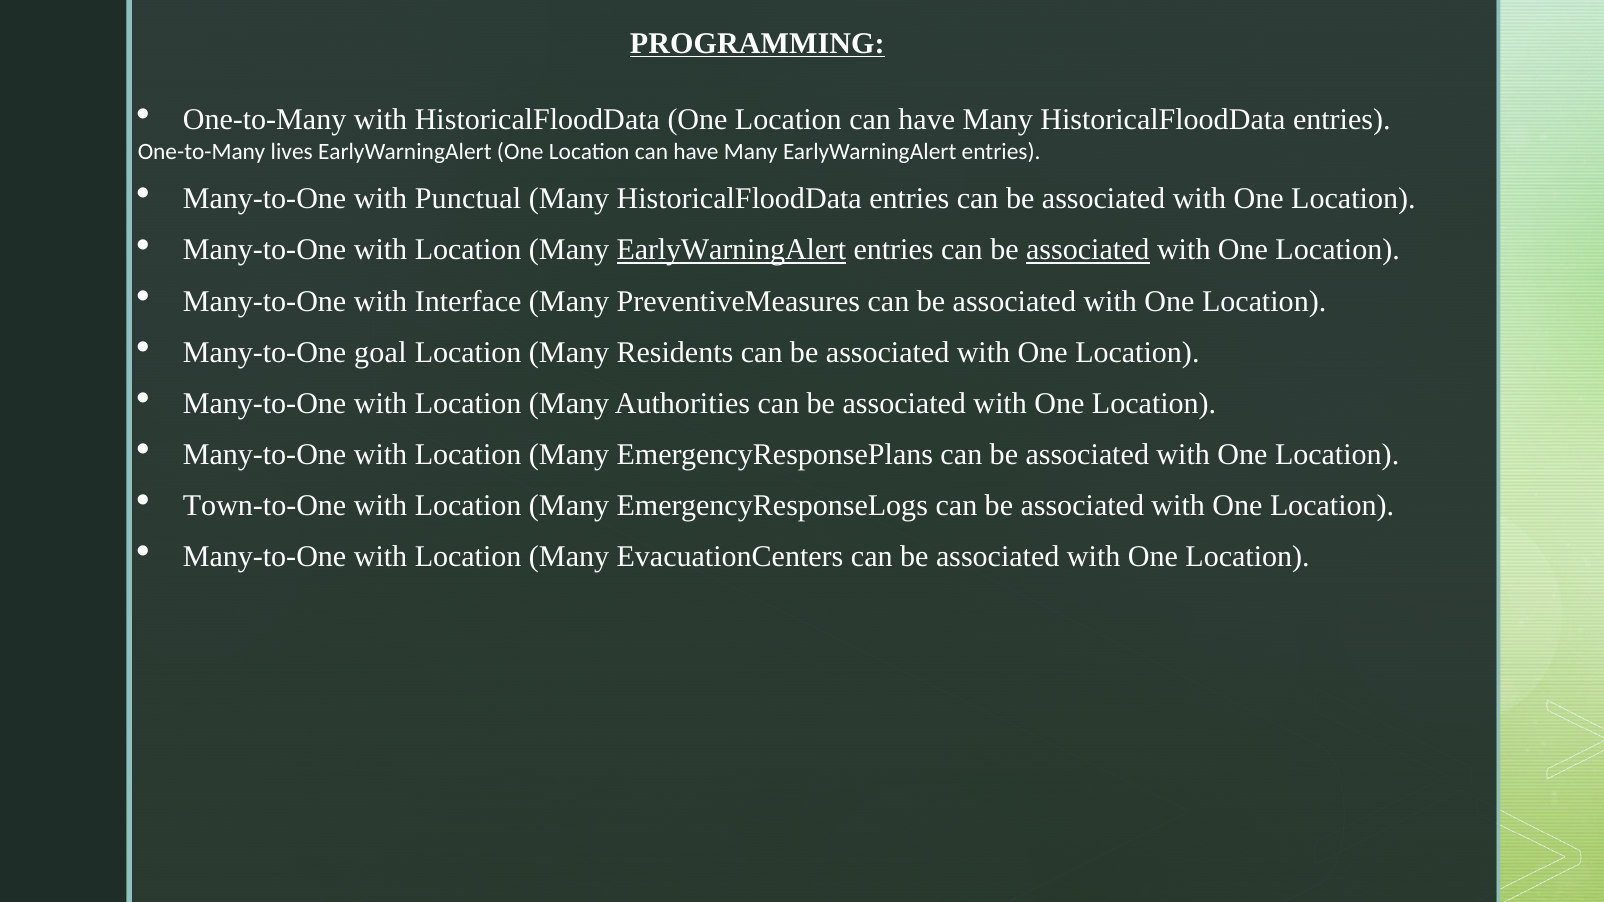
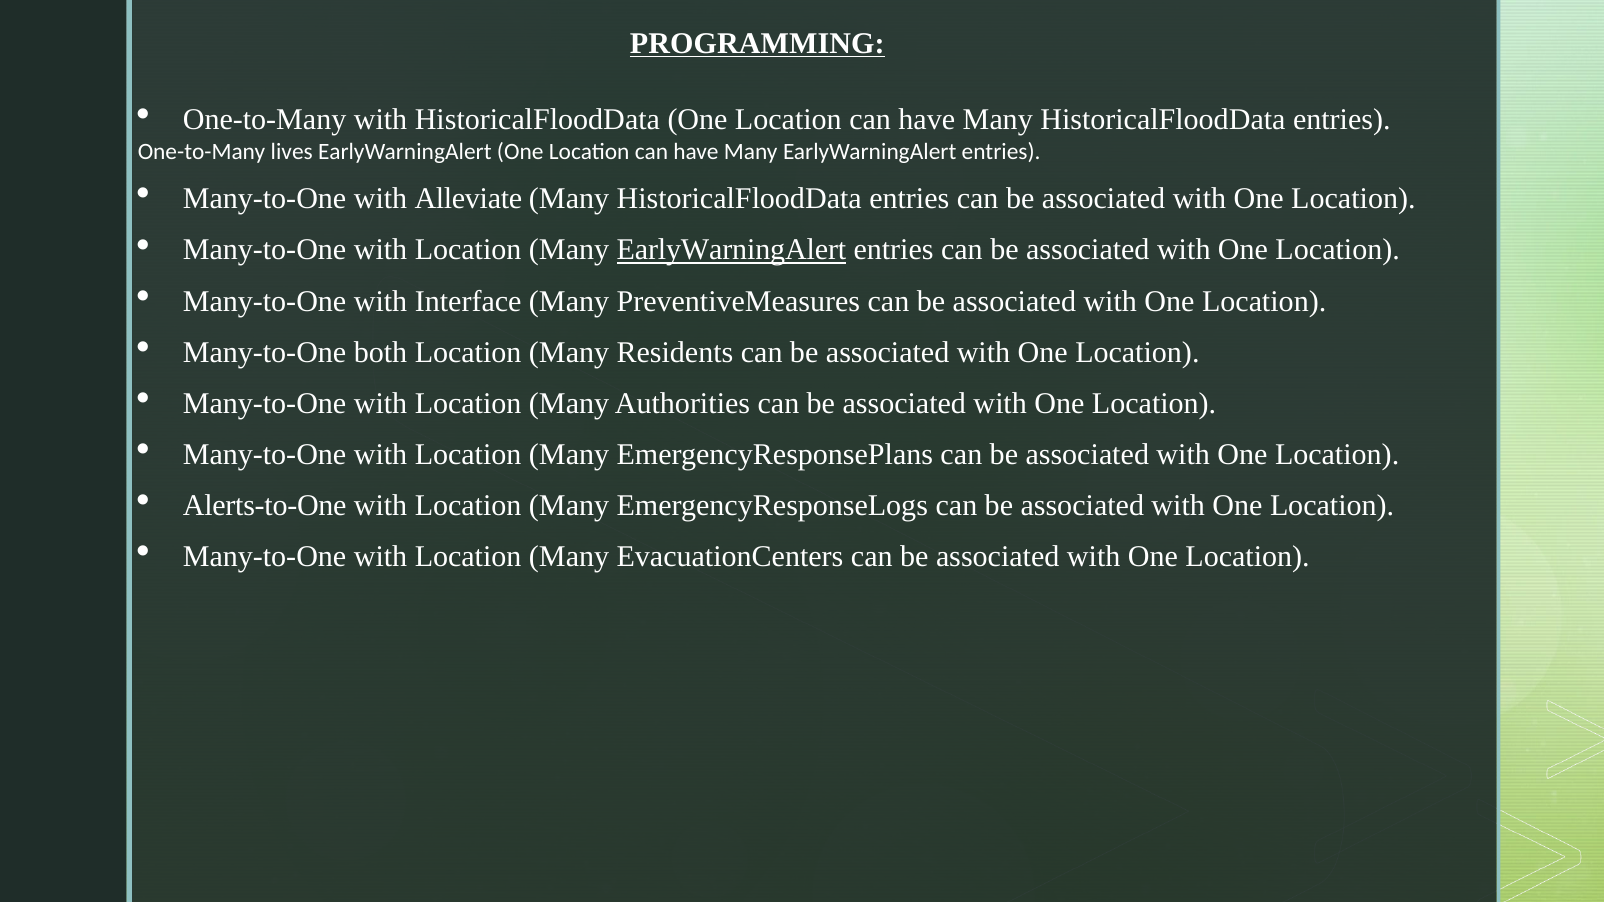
Punctual: Punctual -> Alleviate
associated at (1088, 250) underline: present -> none
goal: goal -> both
Town-to-One: Town-to-One -> Alerts-to-One
